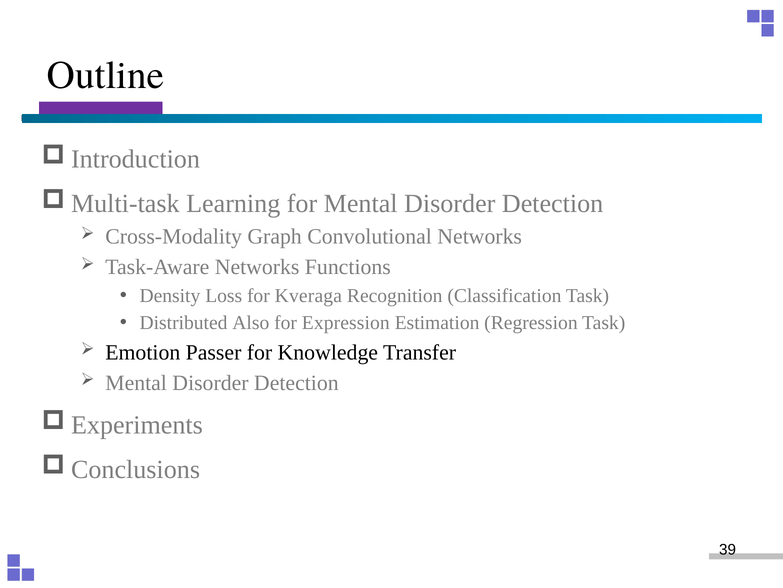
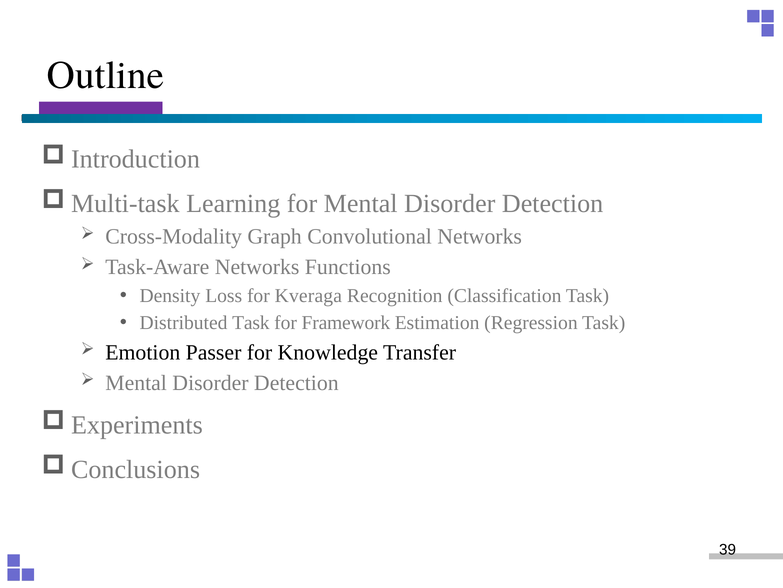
Distributed Also: Also -> Task
Expression: Expression -> Framework
